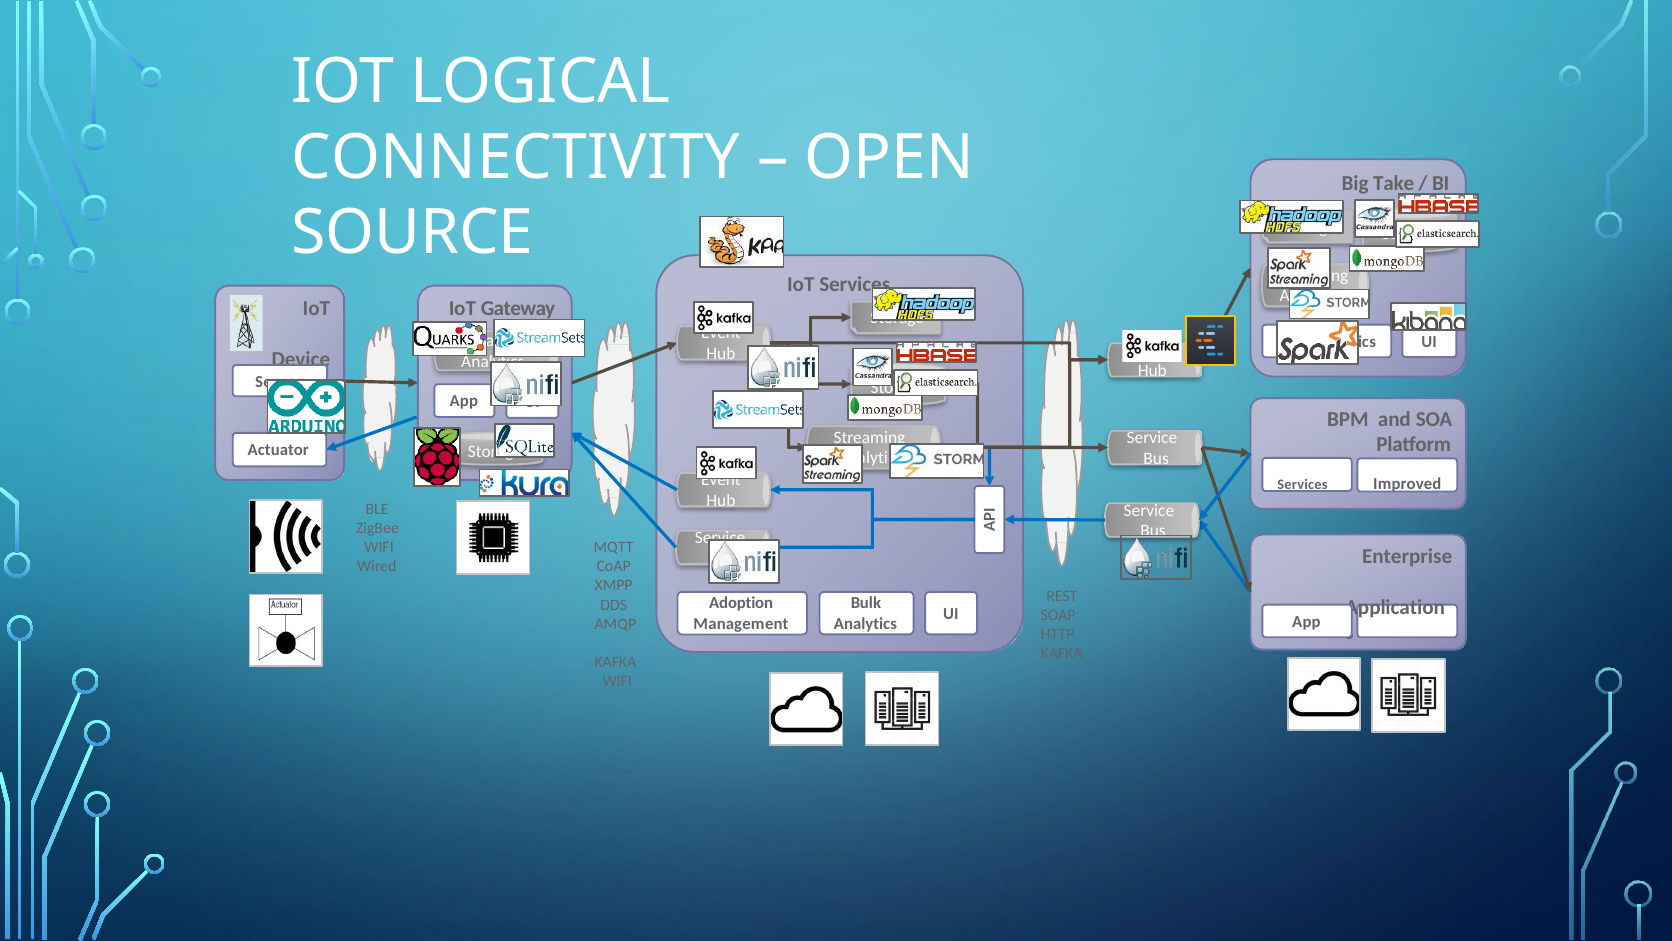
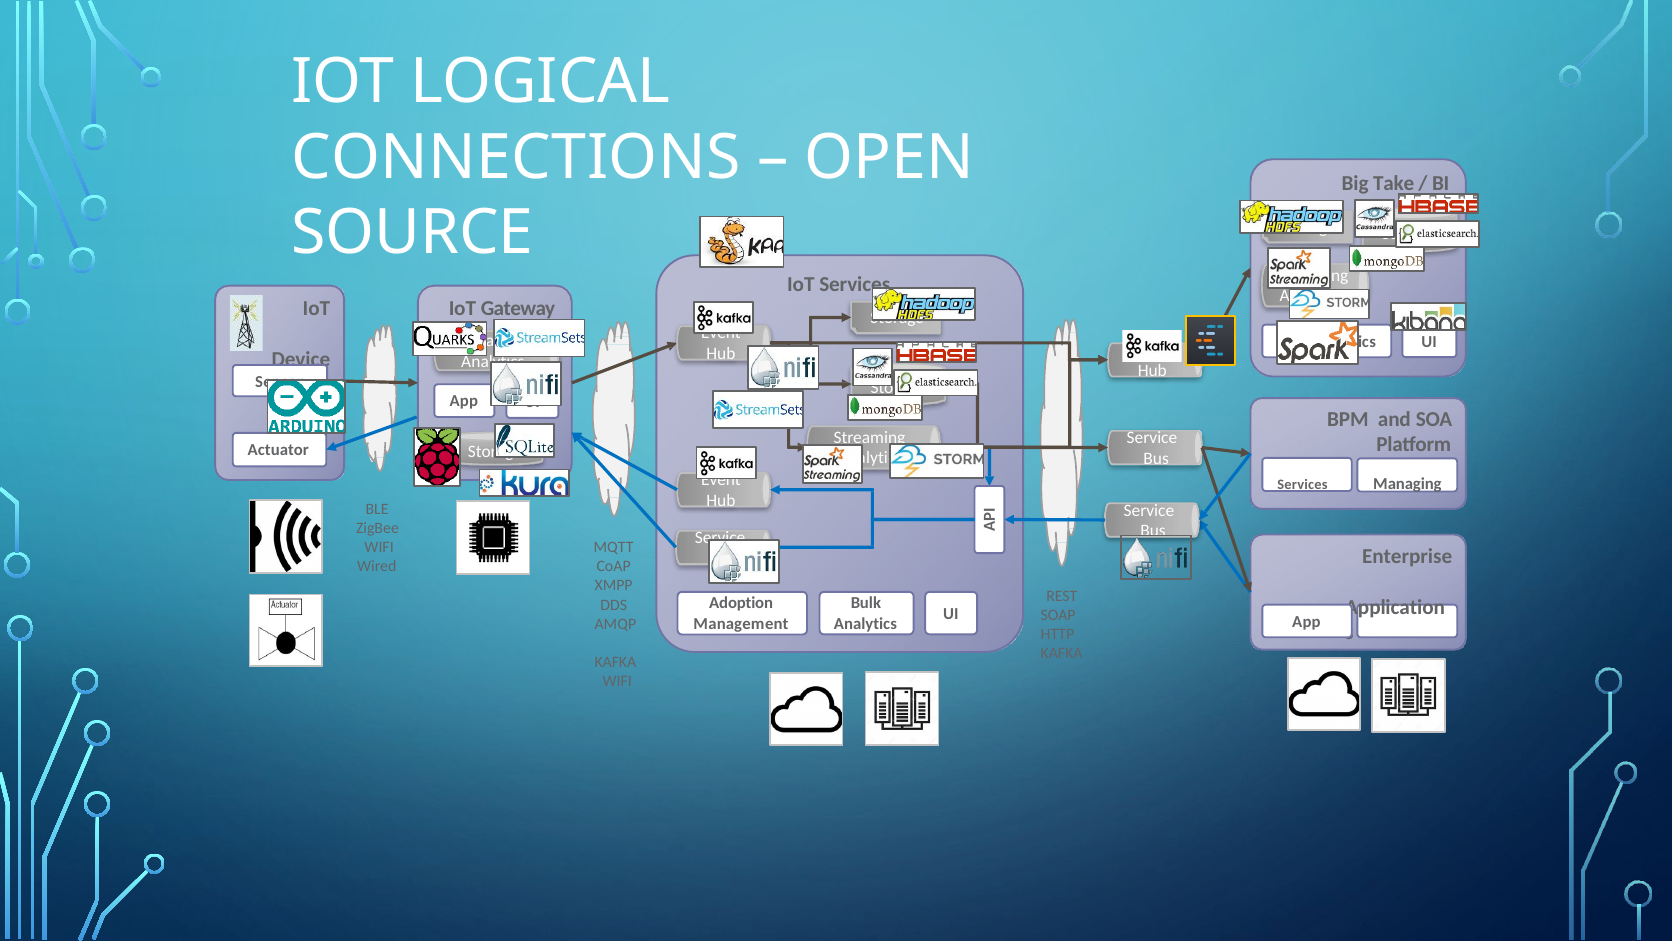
CONNECTIVITY: CONNECTIVITY -> CONNECTIONS
Improved: Improved -> Managing
